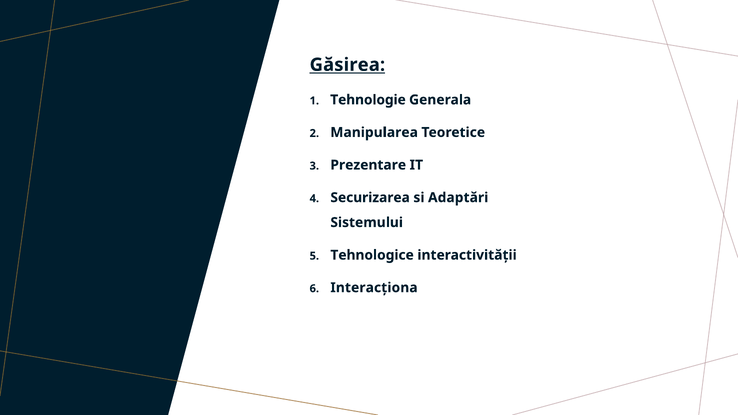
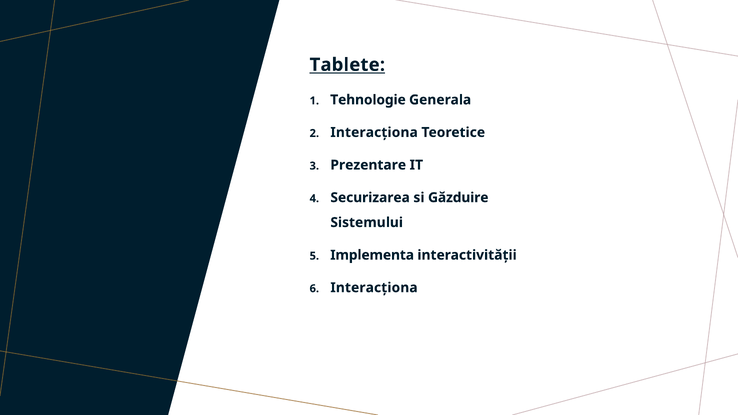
Găsirea: Găsirea -> Tablete
Manipularea at (374, 132): Manipularea -> Interacționa
Adaptări: Adaptări -> Găzduire
Tehnologice: Tehnologice -> Implementa
